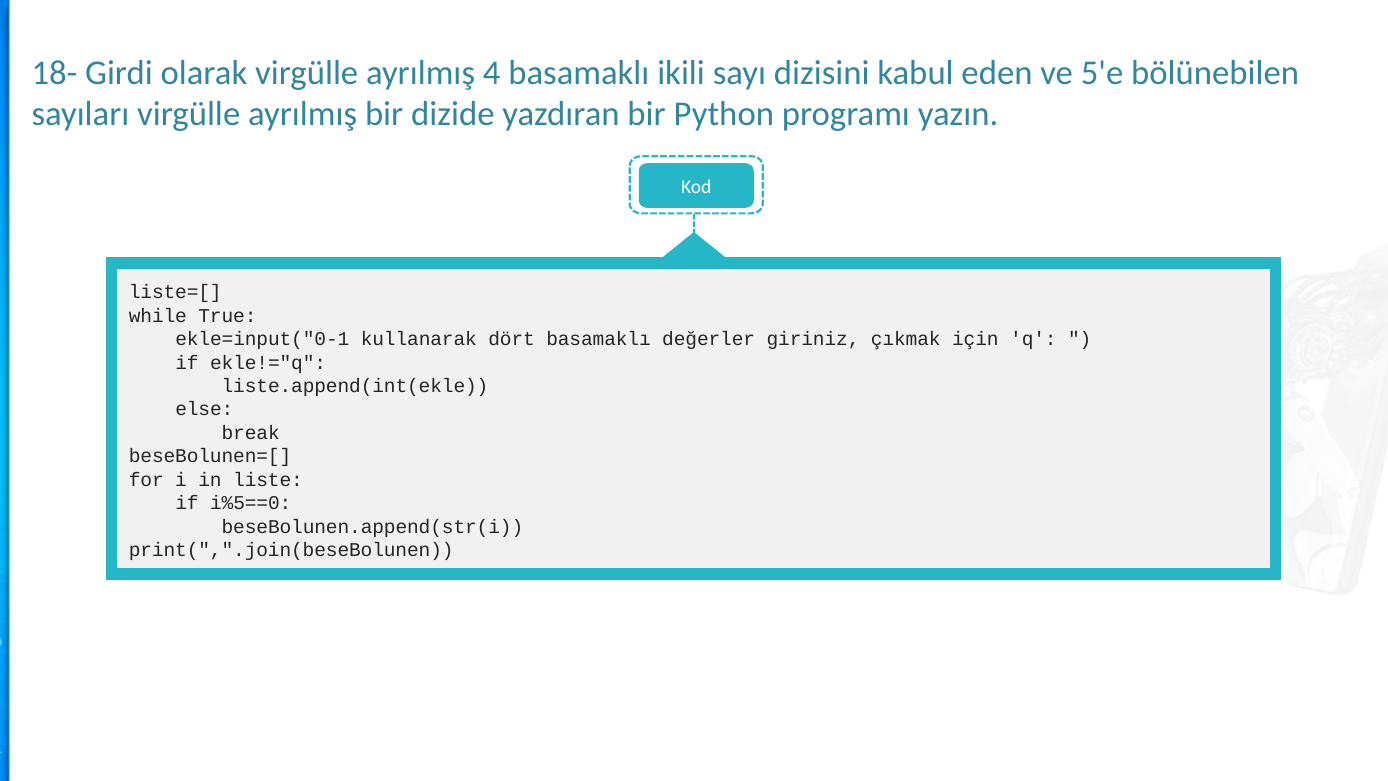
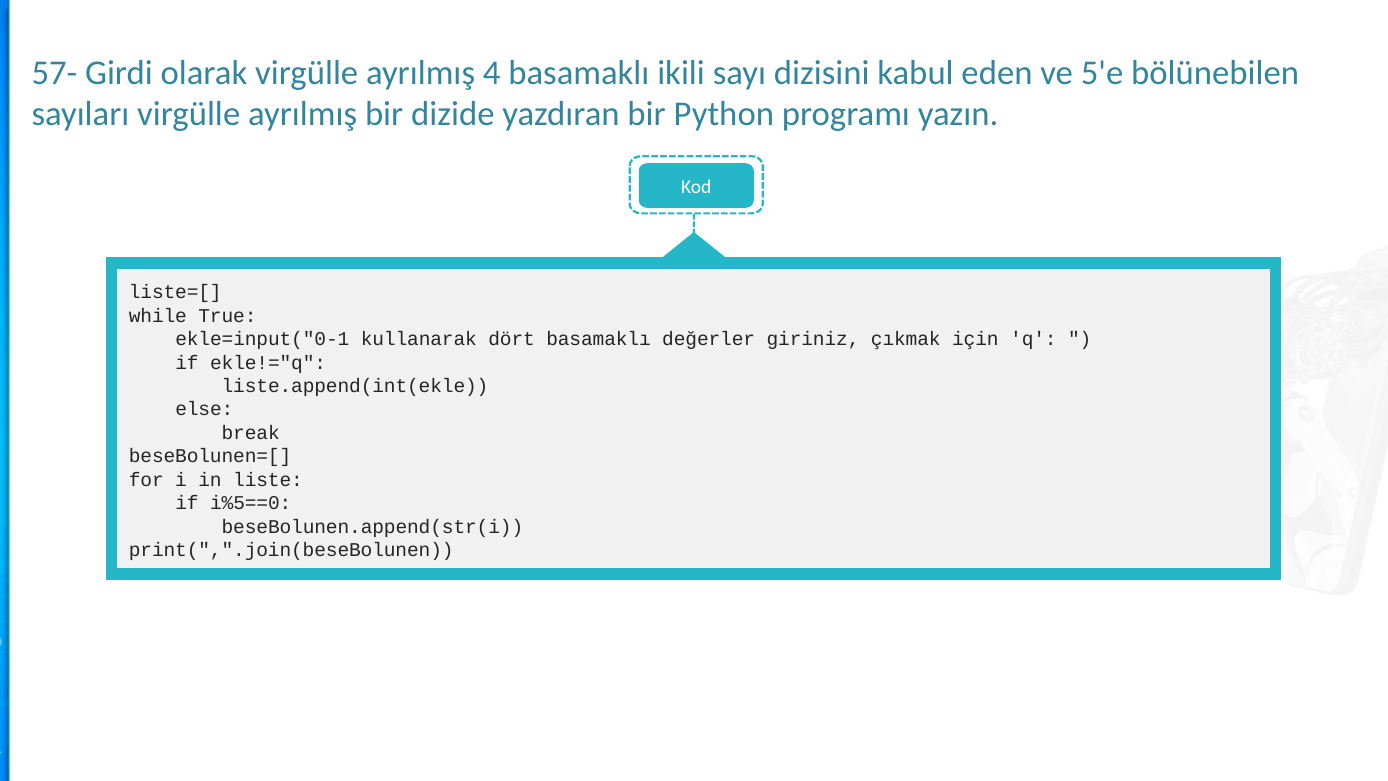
18-: 18- -> 57-
